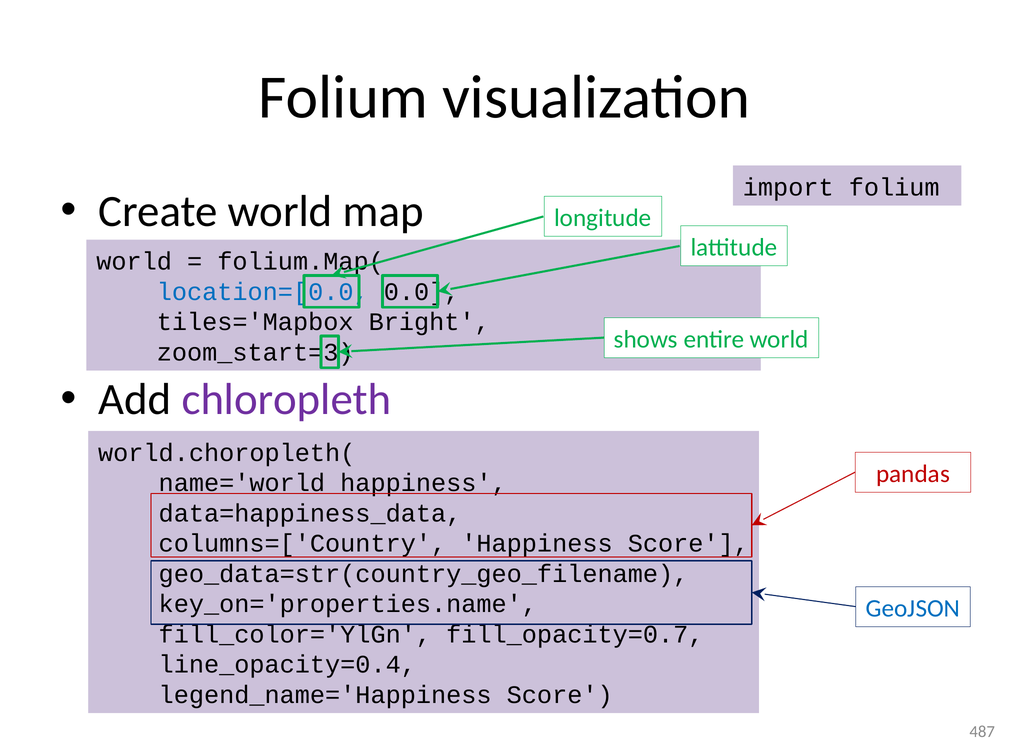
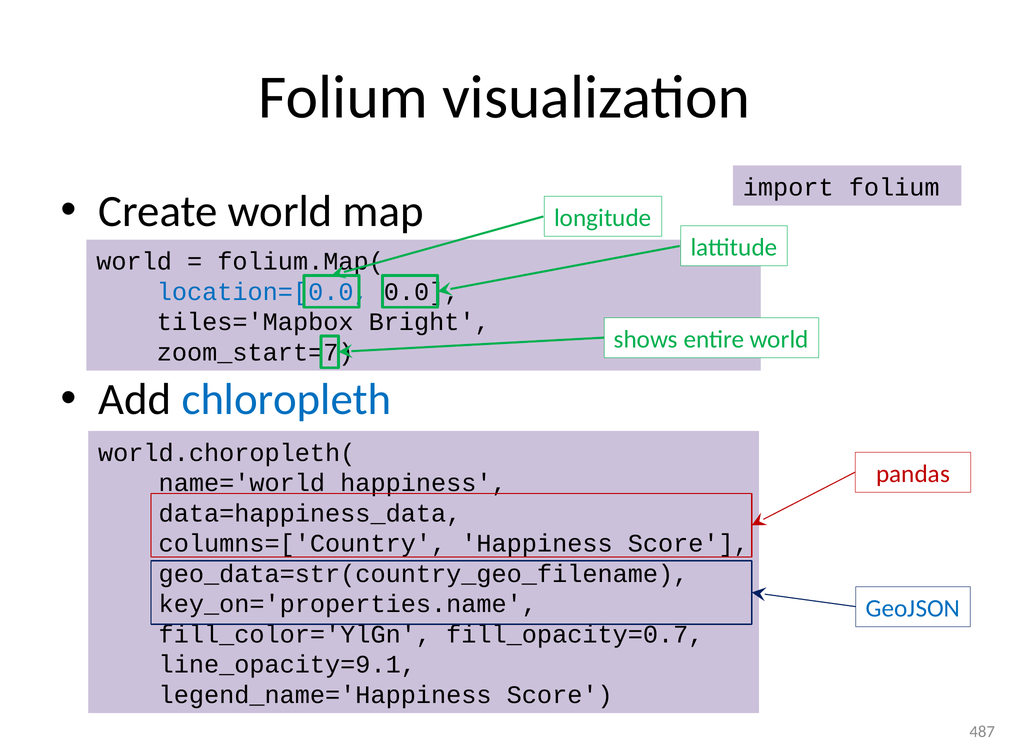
zoom_start=3: zoom_start=3 -> zoom_start=7
chloropleth colour: purple -> blue
line_opacity=0.4: line_opacity=0.4 -> line_opacity=9.1
